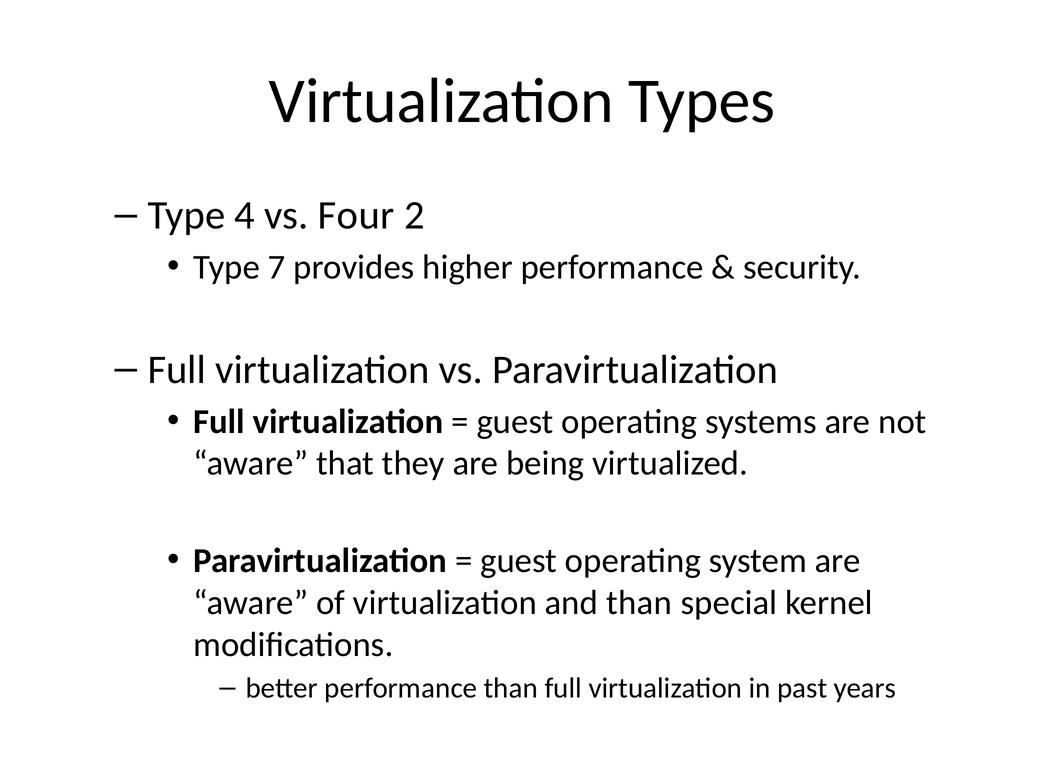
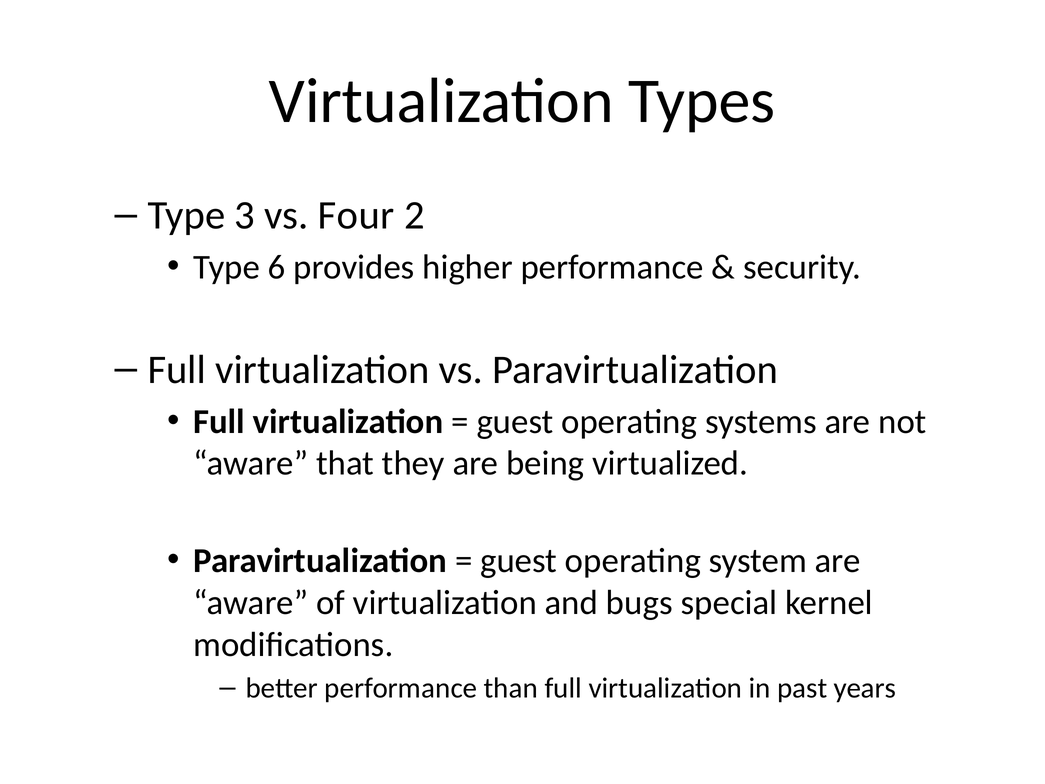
4: 4 -> 3
7: 7 -> 6
and than: than -> bugs
